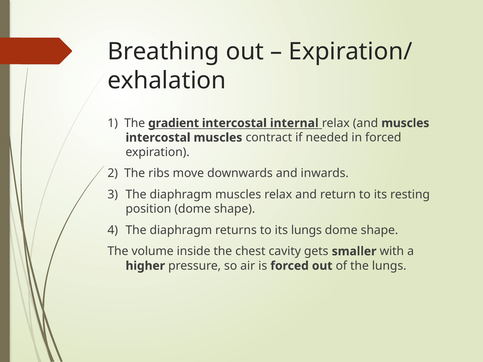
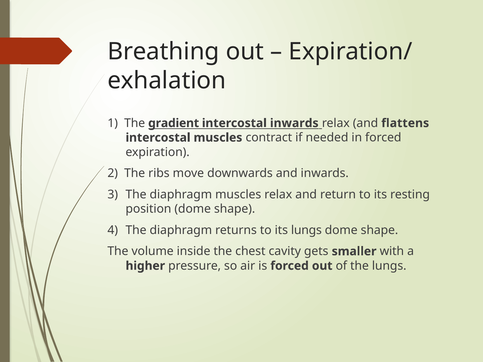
intercostal internal: internal -> inwards
and muscles: muscles -> flattens
